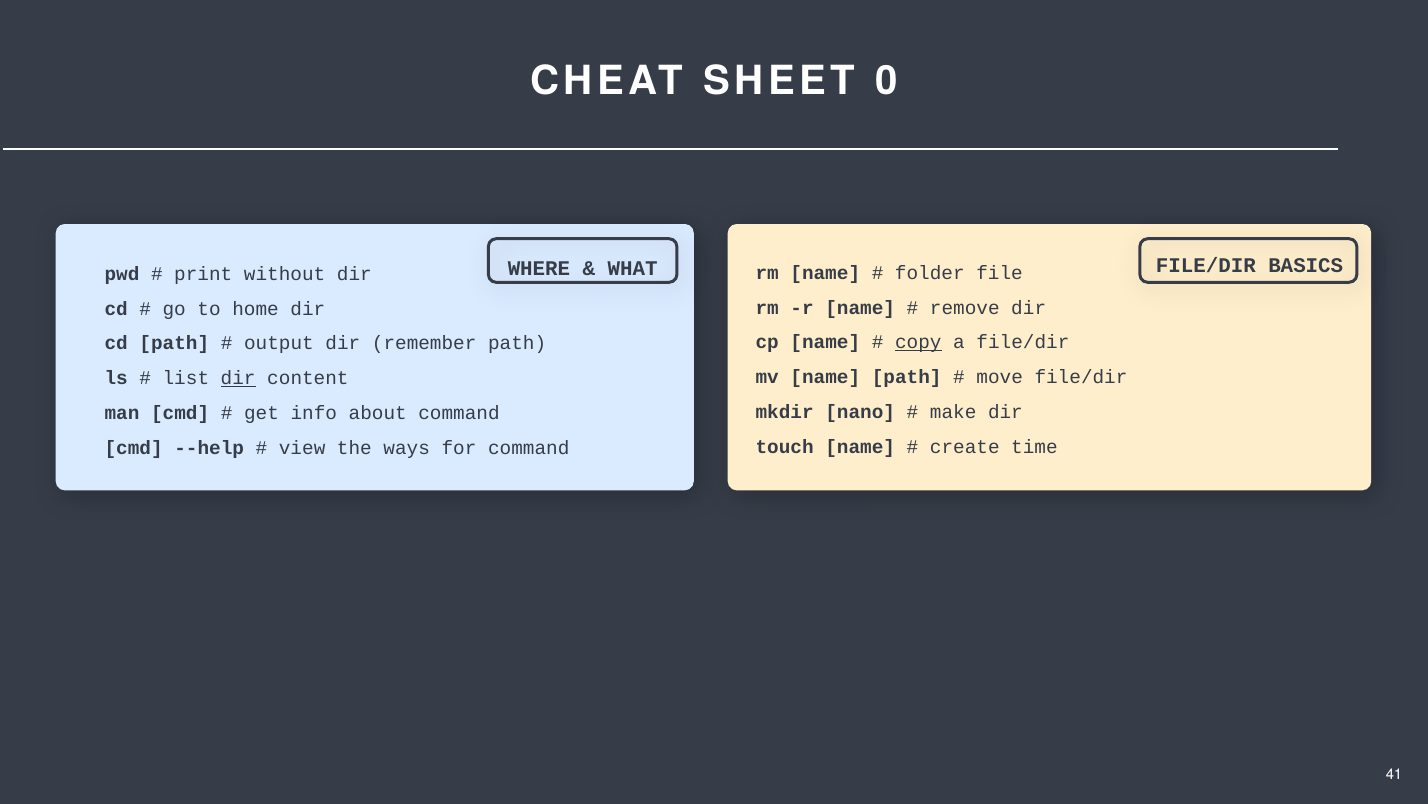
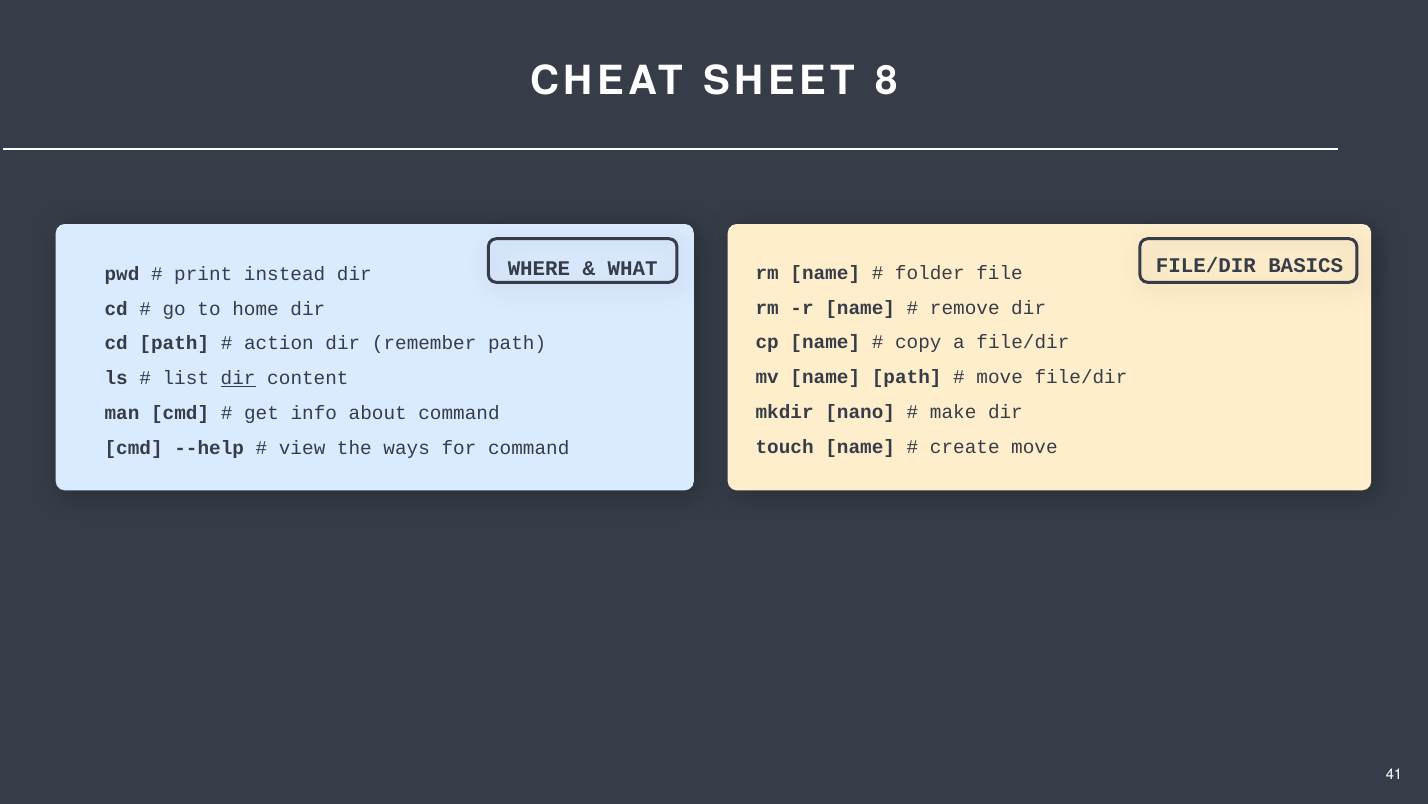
0: 0 -> 8
without: without -> instead
copy underline: present -> none
output: output -> action
create time: time -> move
